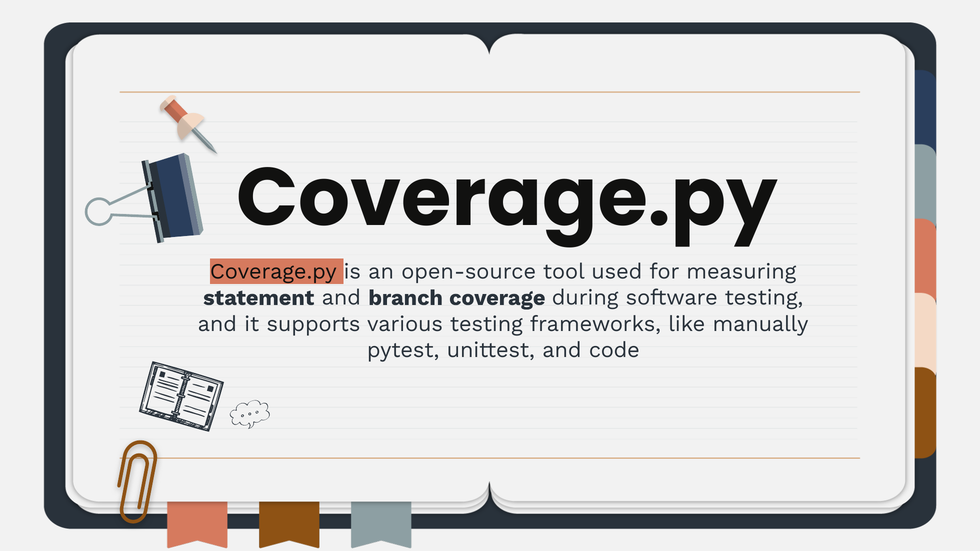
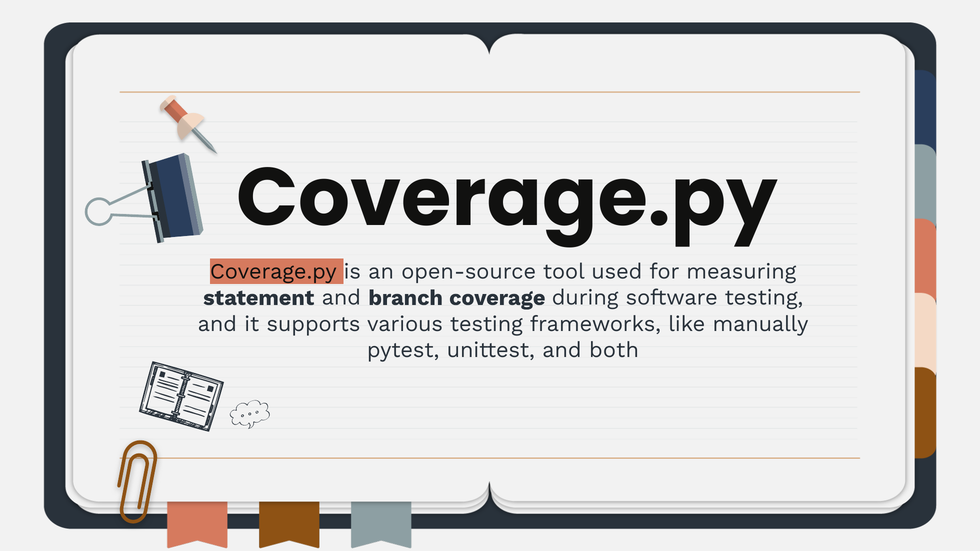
code: code -> both
